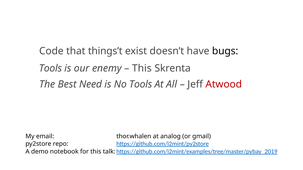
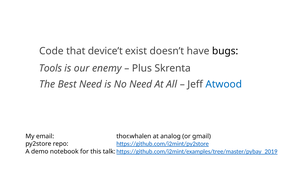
things’t: things’t -> device’t
This at (142, 69): This -> Plus
No Tools: Tools -> Need
Atwood colour: red -> blue
